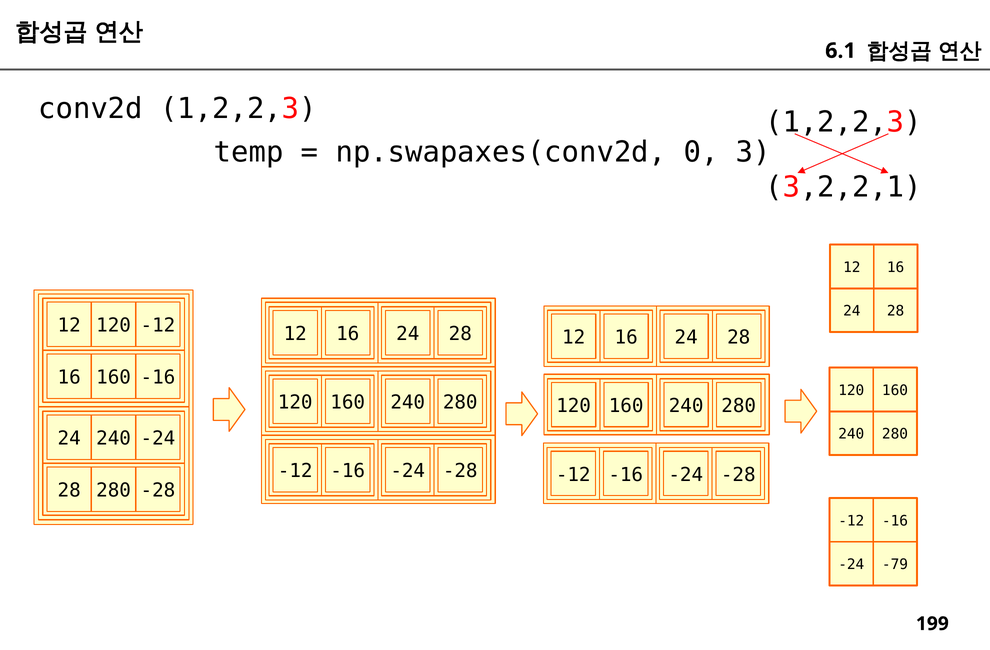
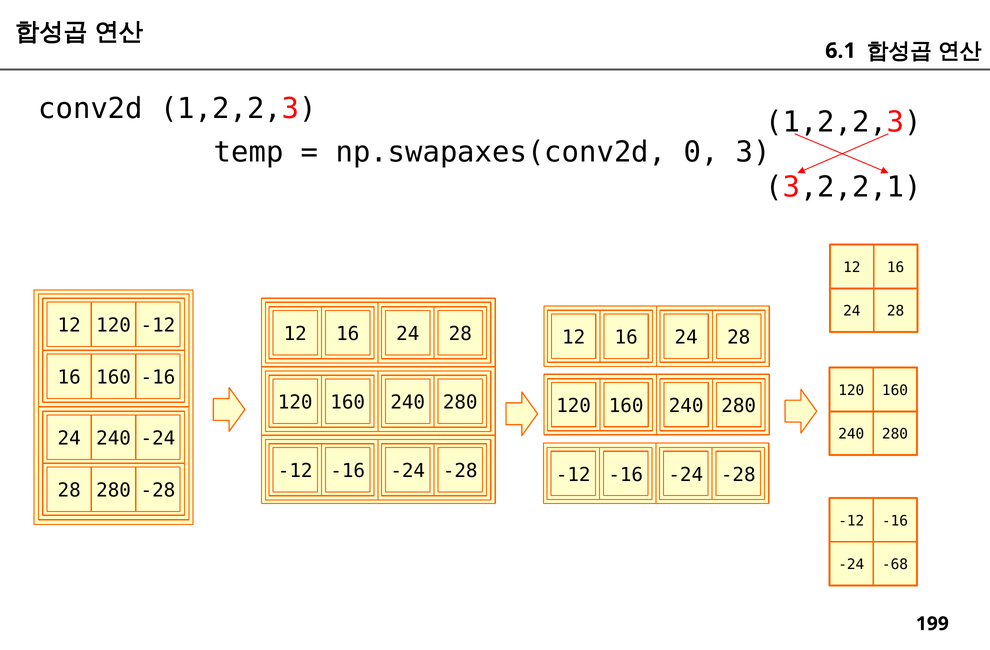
-79: -79 -> -68
